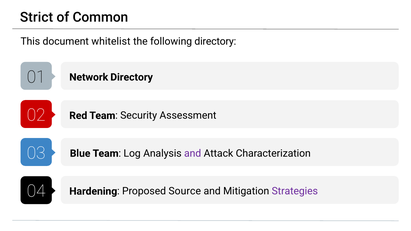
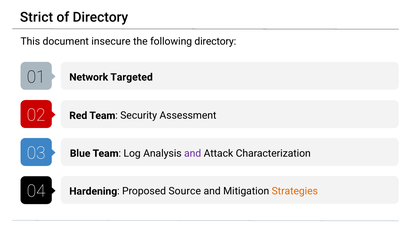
of Common: Common -> Directory
whitelist: whitelist -> insecure
Network Directory: Directory -> Targeted
Strategies colour: purple -> orange
